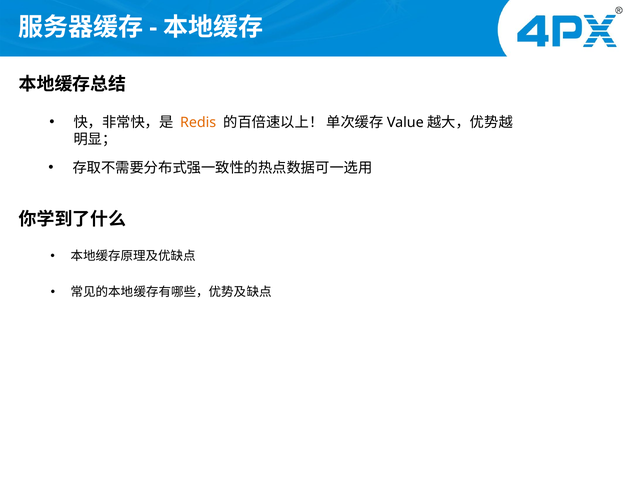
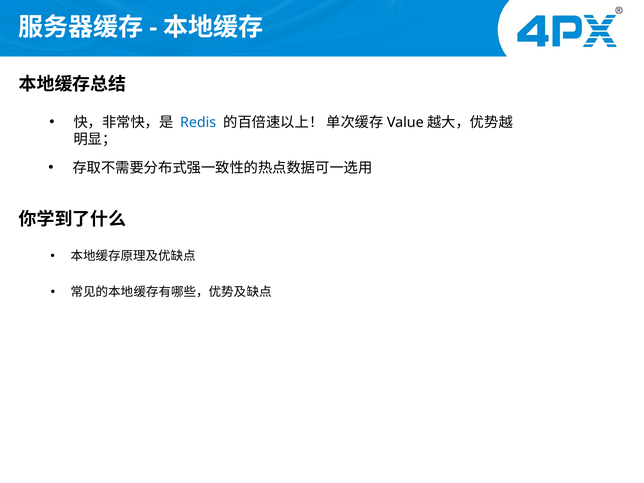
Redis colour: orange -> blue
